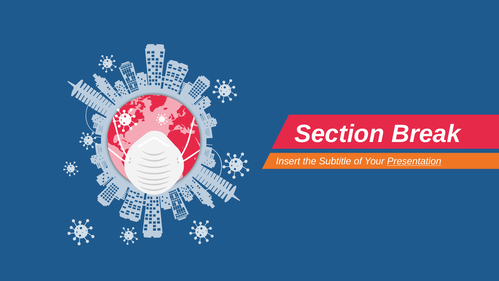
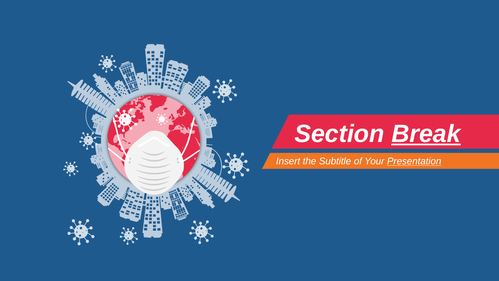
Break underline: none -> present
